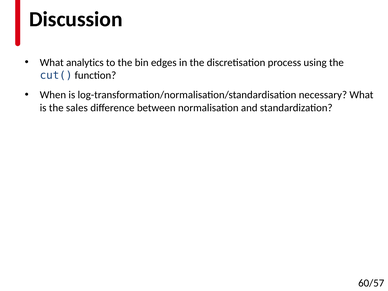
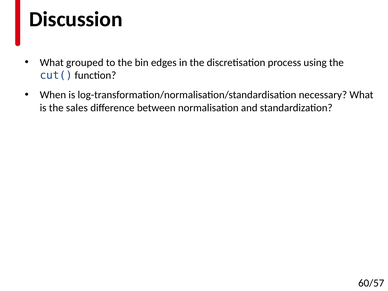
analytics: analytics -> grouped
